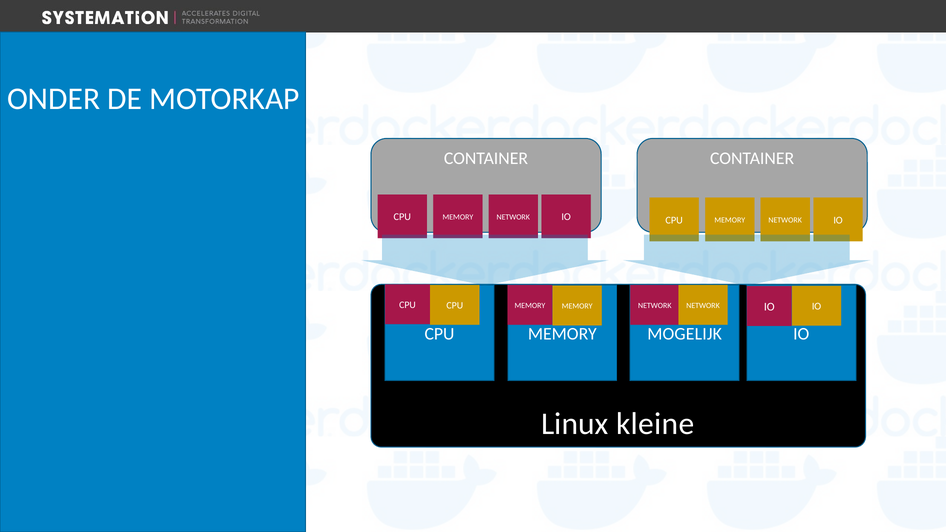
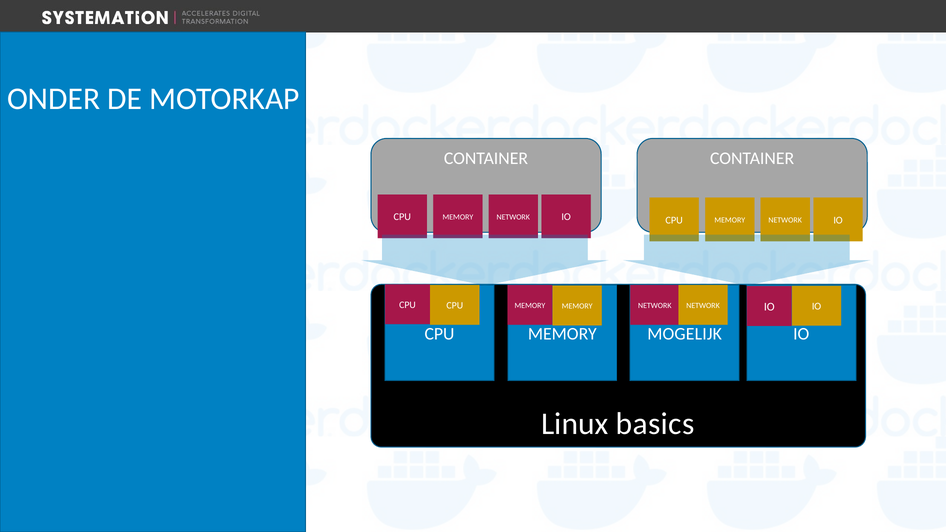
kleine: kleine -> basics
